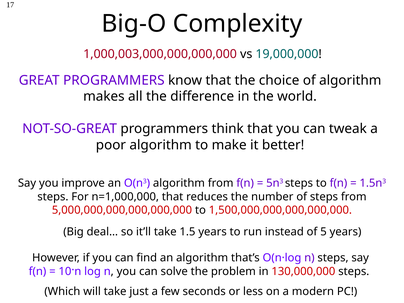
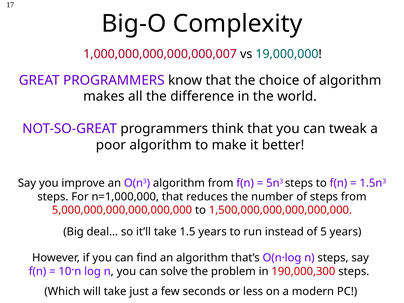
1,000,003,000,000,000,000: 1,000,003,000,000,000,000 -> 1,000,000,000,000,000,007
130,000,000: 130,000,000 -> 190,000,300
